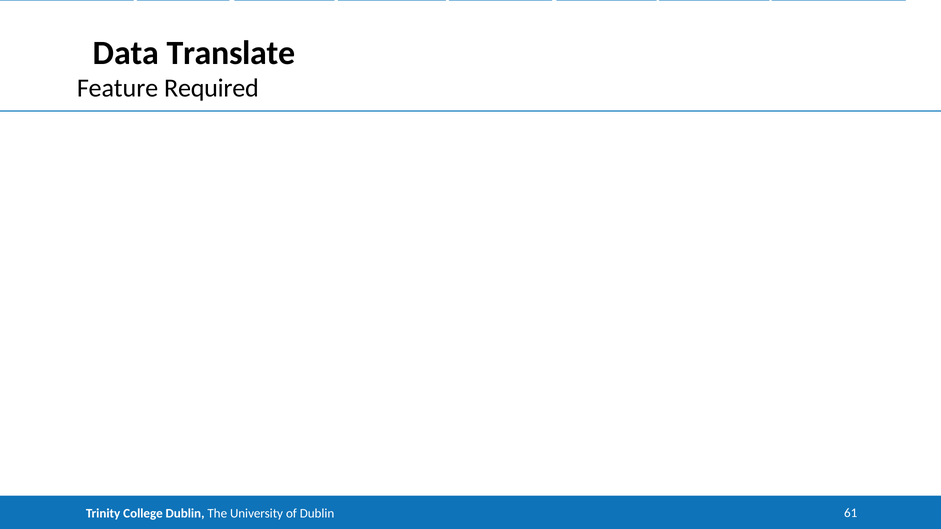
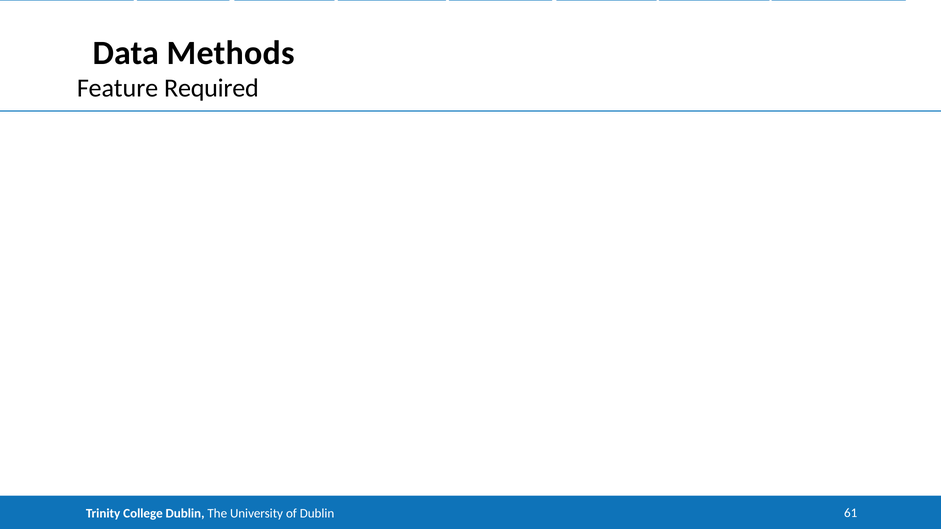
Translate: Translate -> Methods
